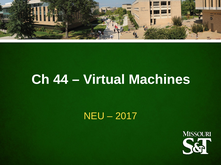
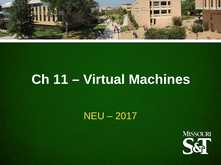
44: 44 -> 11
